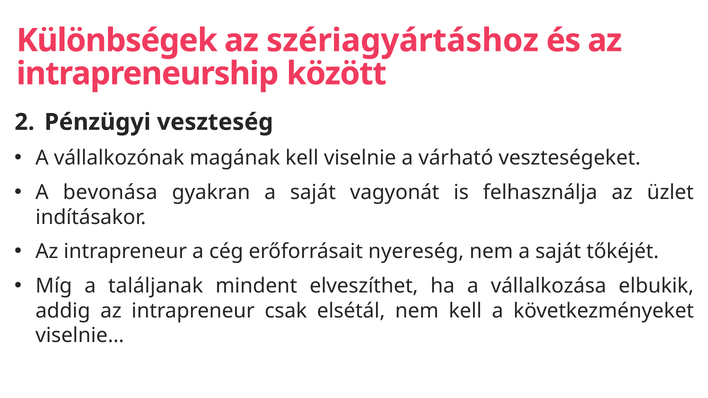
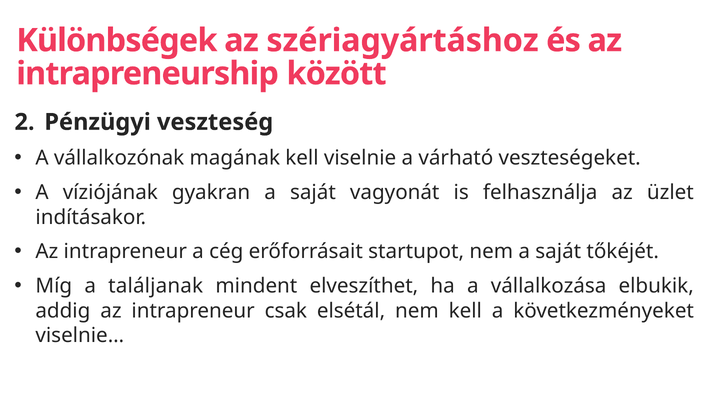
bevonása: bevonása -> víziójának
nyereség: nyereség -> startupot
